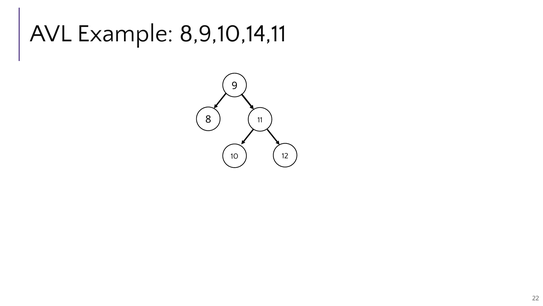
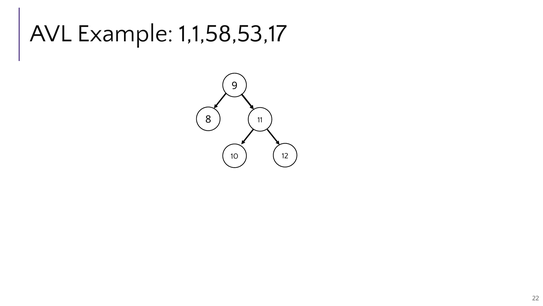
8,9,10,14,11: 8,9,10,14,11 -> 1,1,58,53,17
